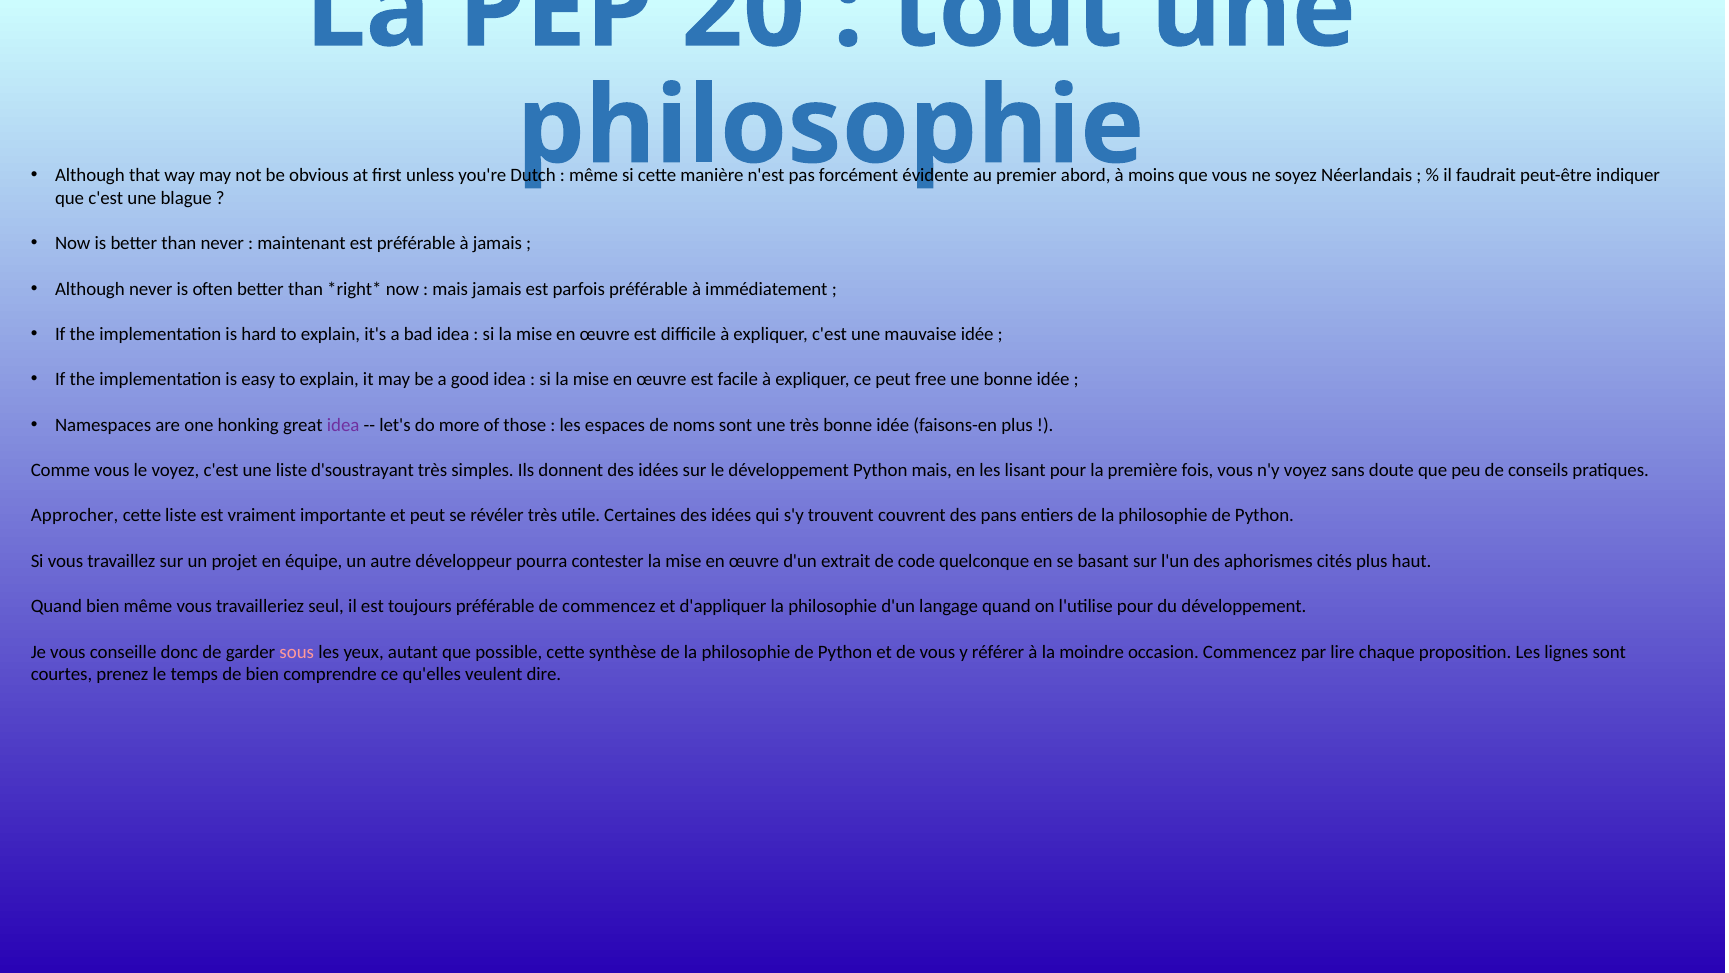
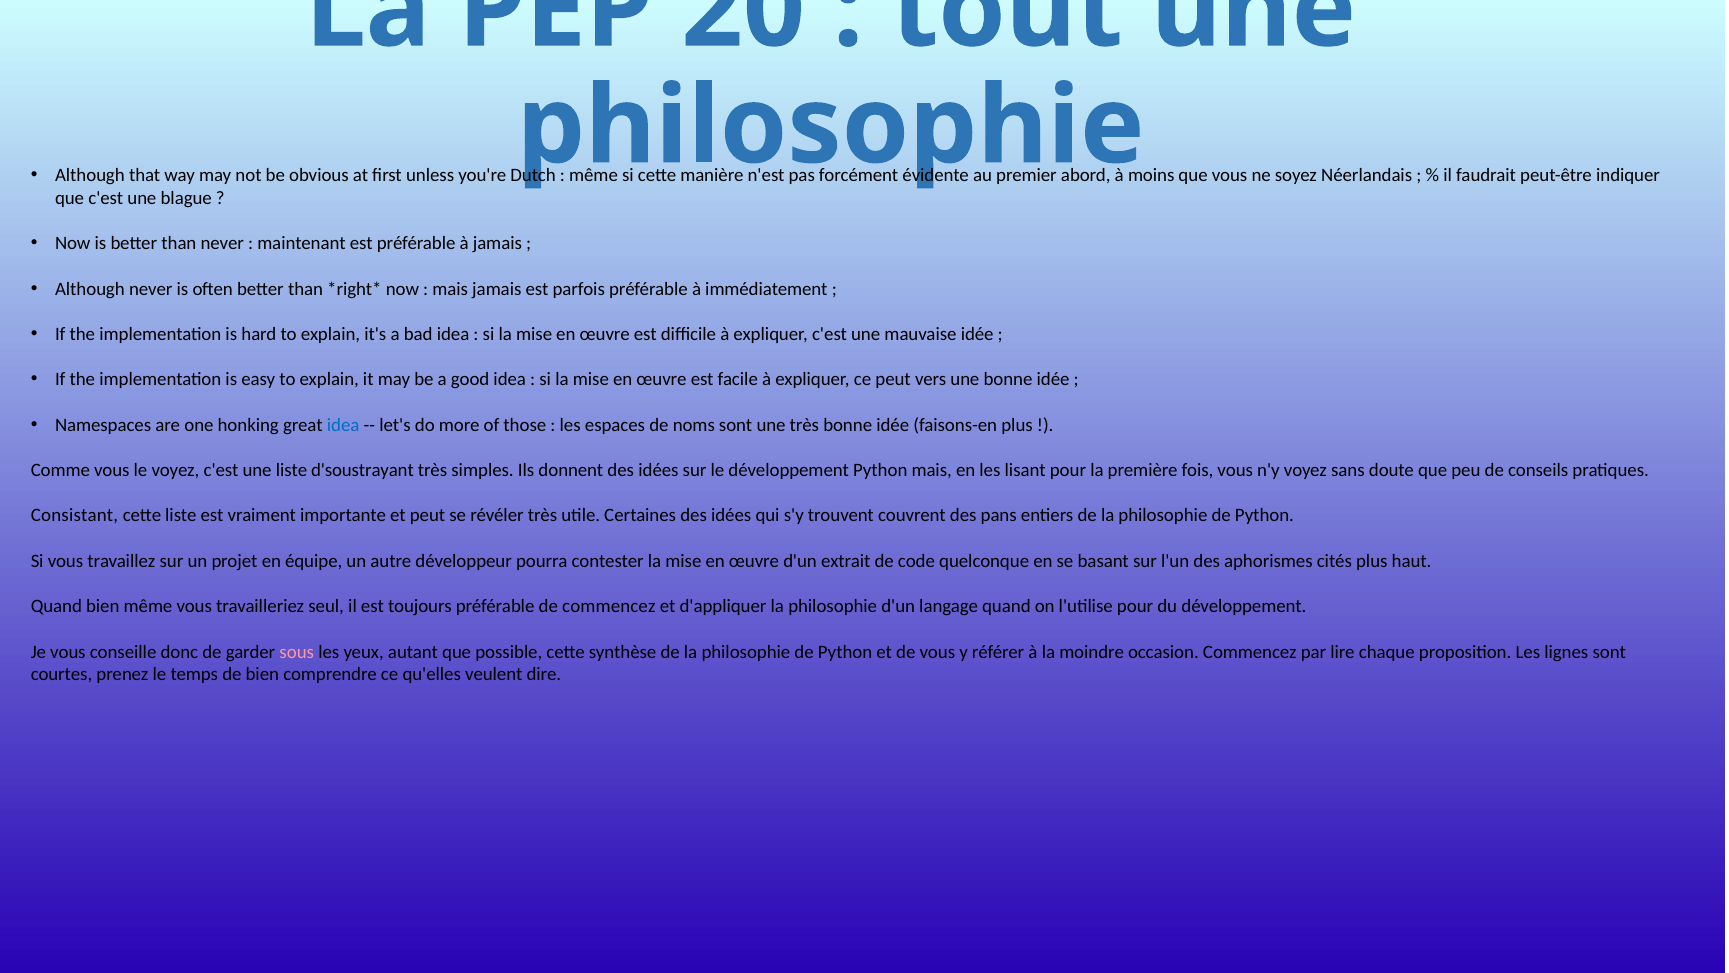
free: free -> vers
idea at (343, 425) colour: purple -> blue
Approcher: Approcher -> Consistant
